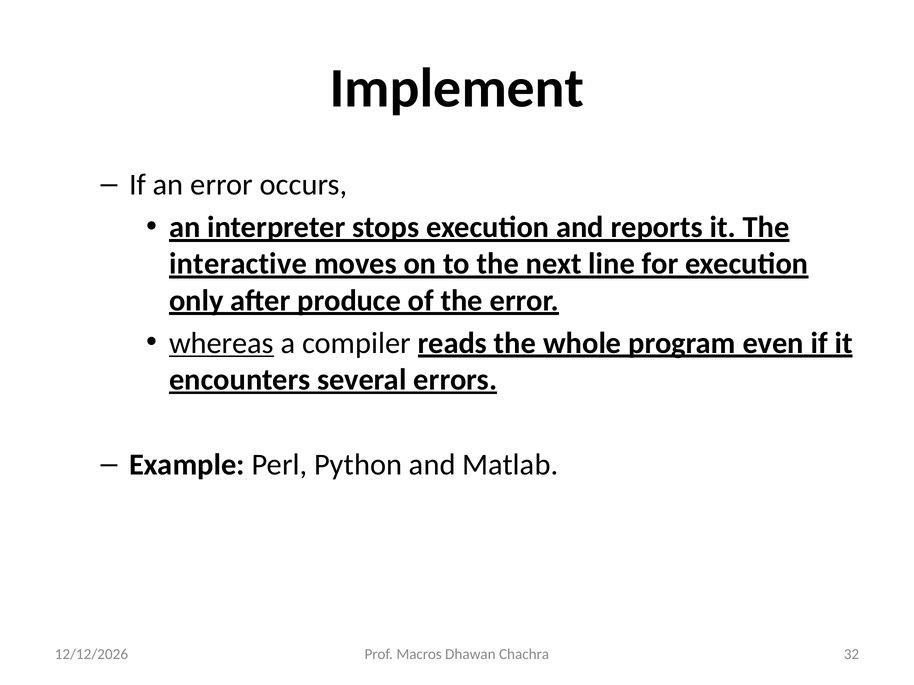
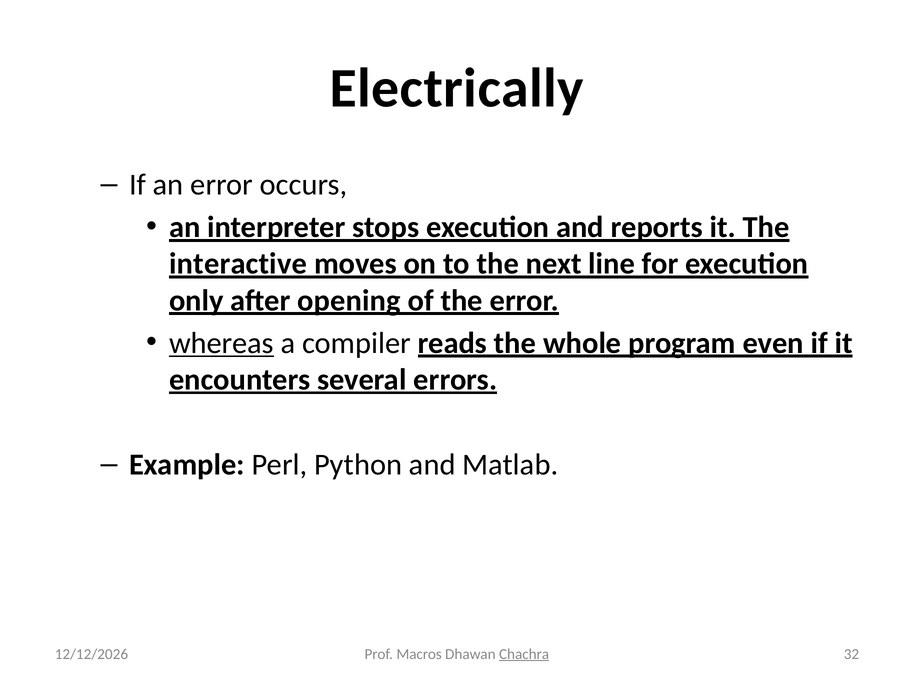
Implement: Implement -> Electrically
produce: produce -> opening
Chachra underline: none -> present
